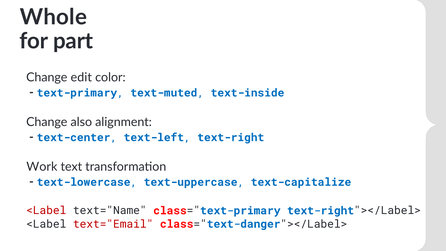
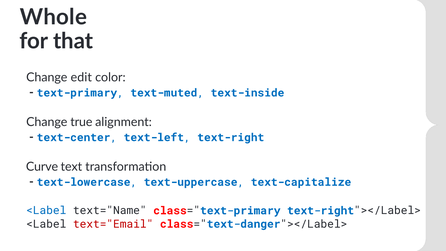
part: part -> that
also: also -> true
Work: Work -> Curve
<Label at (46, 211) colour: red -> blue
